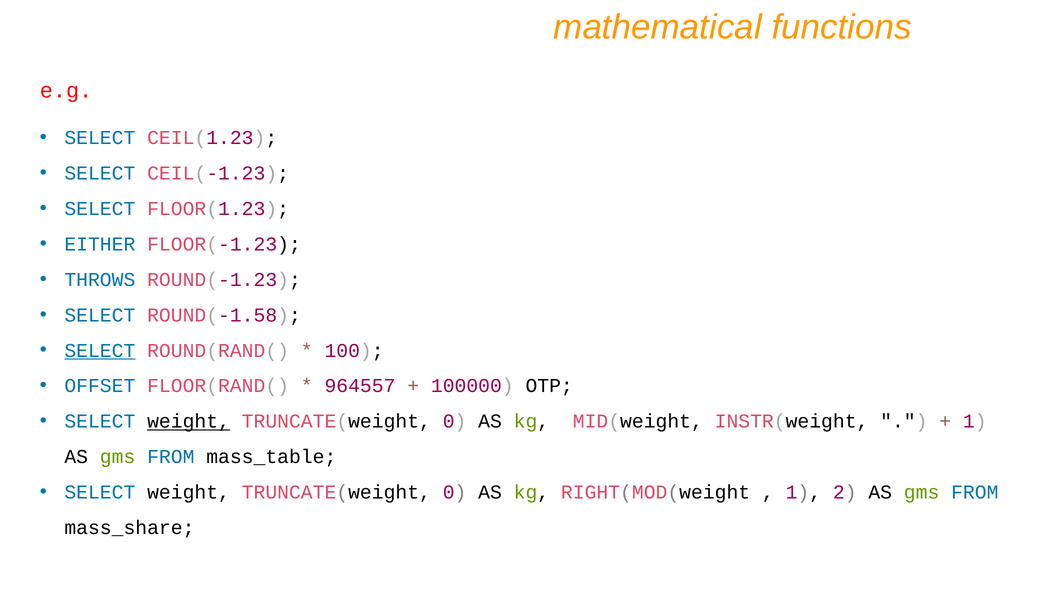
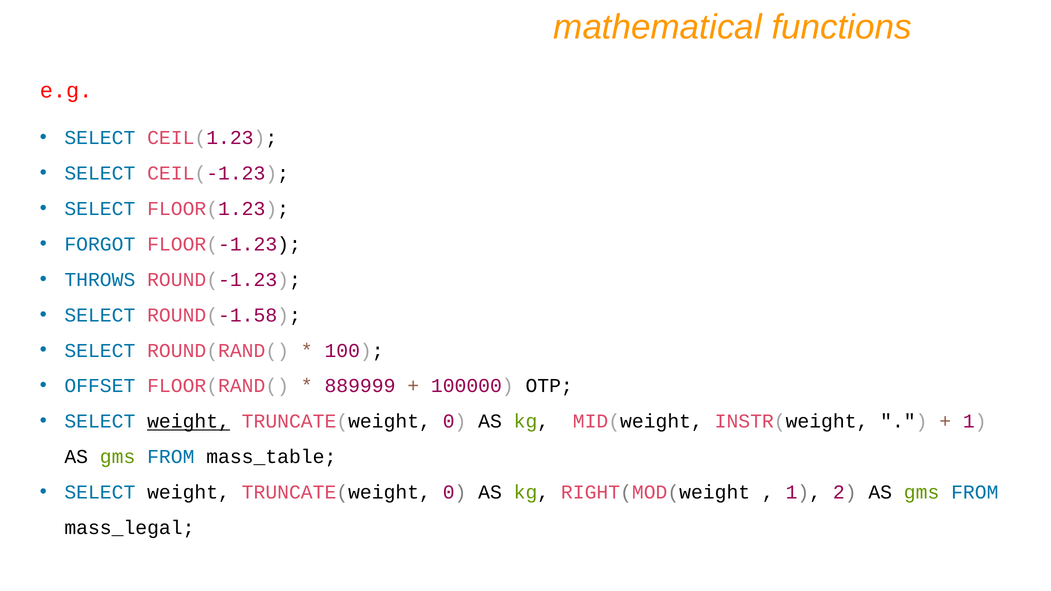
EITHER: EITHER -> FORGOT
SELECT at (100, 351) underline: present -> none
964557: 964557 -> 889999
mass_share: mass_share -> mass_legal
